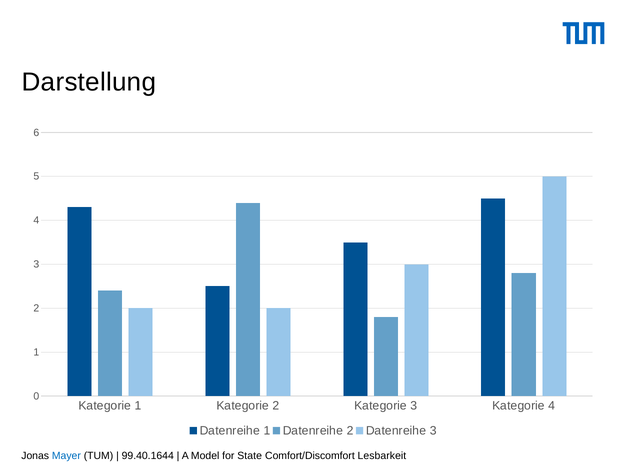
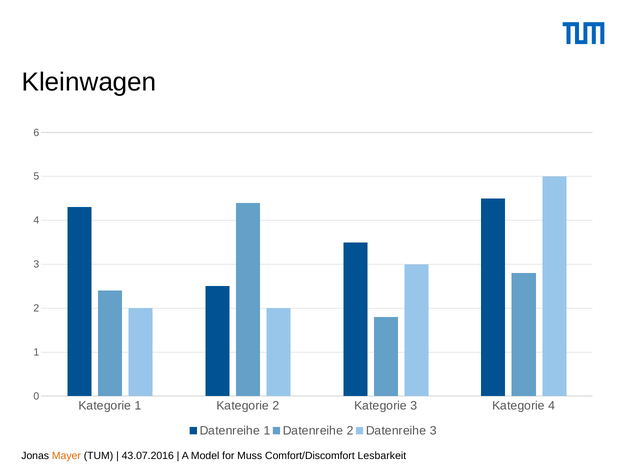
Darstellung: Darstellung -> Kleinwagen
Mayer colour: blue -> orange
99.40.1644: 99.40.1644 -> 43.07.2016
State: State -> Muss
